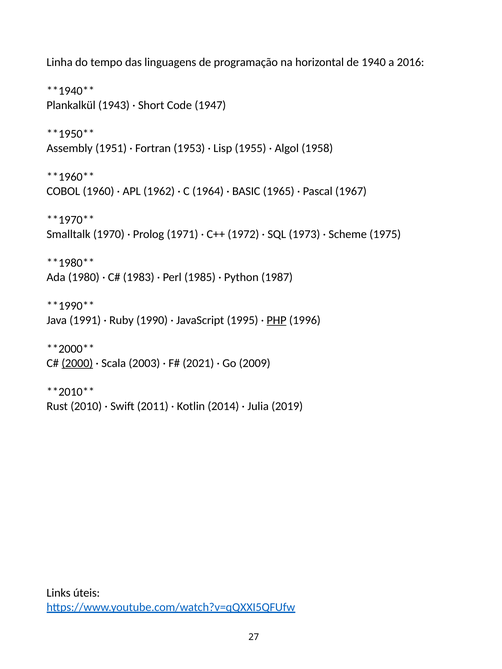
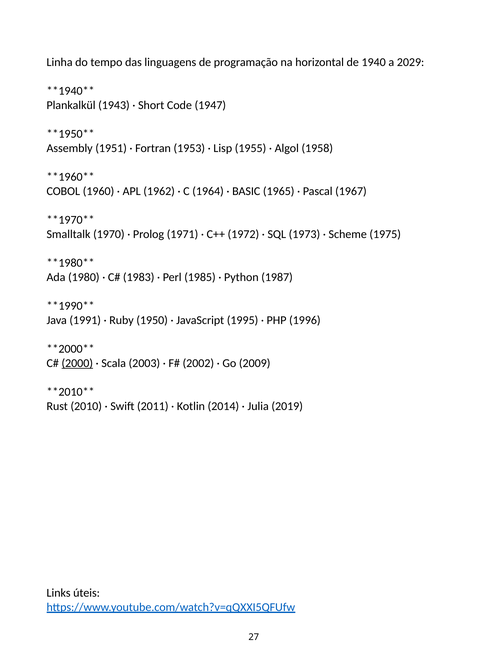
2016: 2016 -> 2029
1990: 1990 -> 1950
PHP underline: present -> none
2021: 2021 -> 2002
